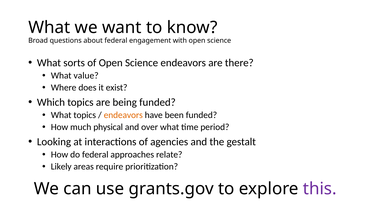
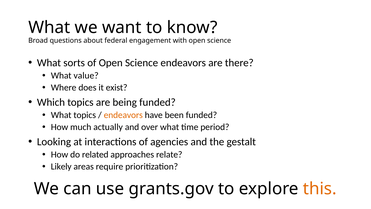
physical: physical -> actually
do federal: federal -> related
this colour: purple -> orange
